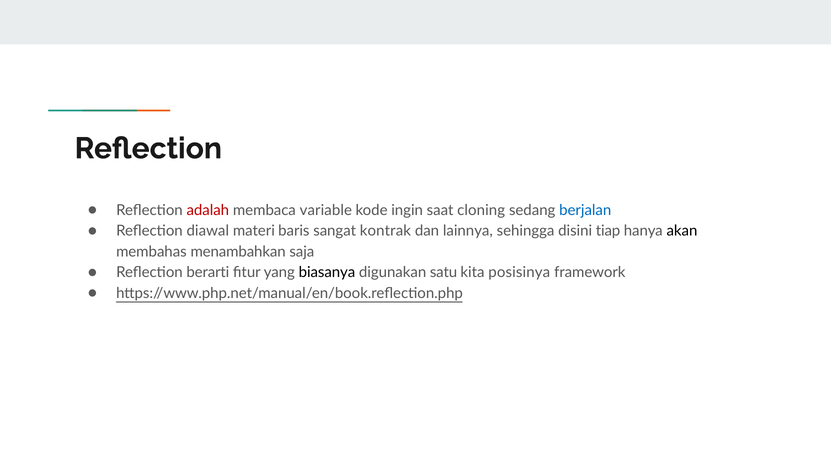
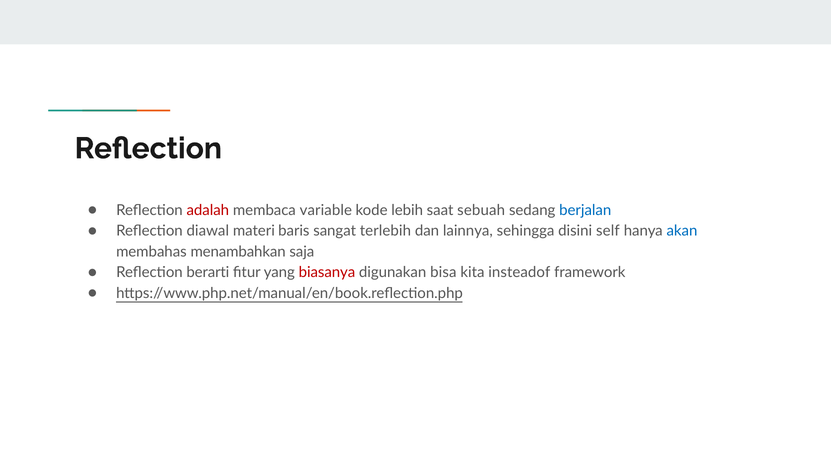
ingin: ingin -> lebih
cloning: cloning -> sebuah
kontrak: kontrak -> terlebih
tiap: tiap -> self
akan colour: black -> blue
biasanya colour: black -> red
satu: satu -> bisa
posisinya: posisinya -> insteadof
